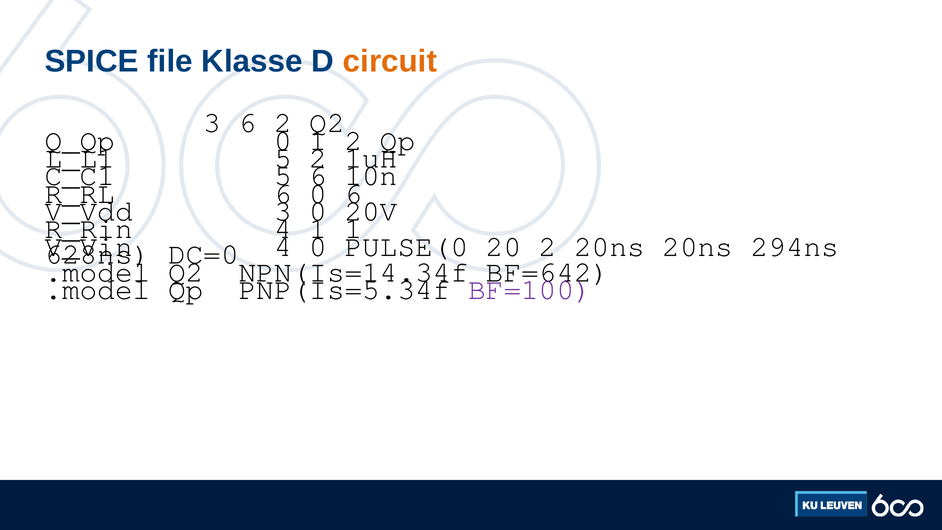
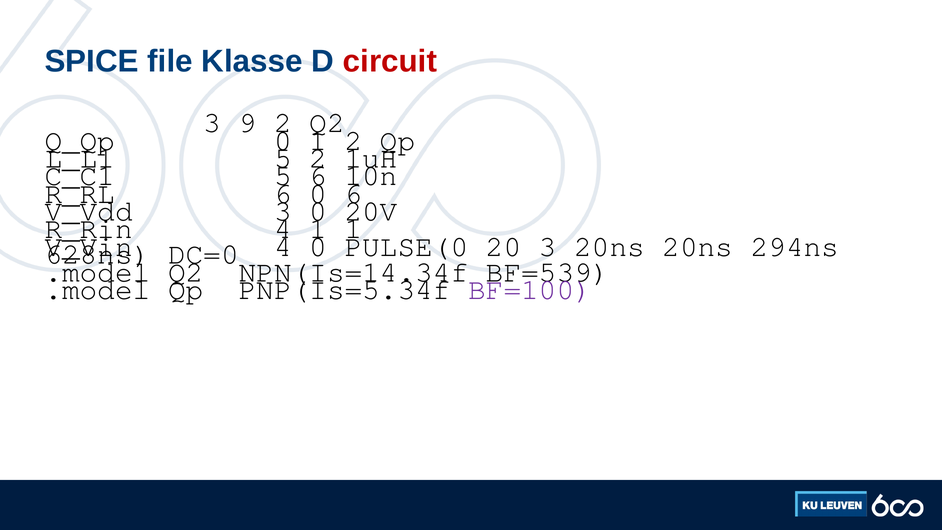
circuit colour: orange -> red
3 6: 6 -> 9
20 2: 2 -> 3
BF=642: BF=642 -> BF=539
